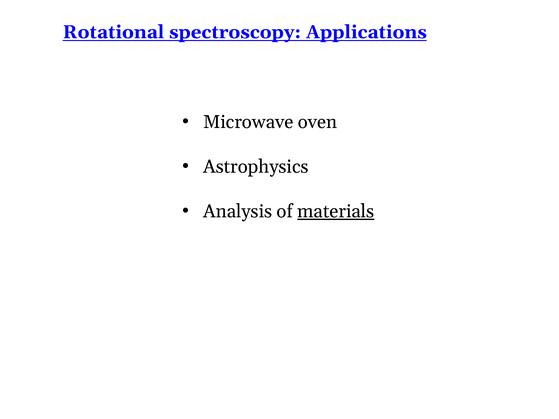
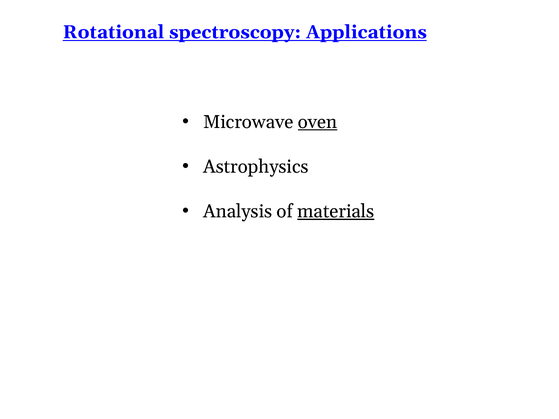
oven underline: none -> present
